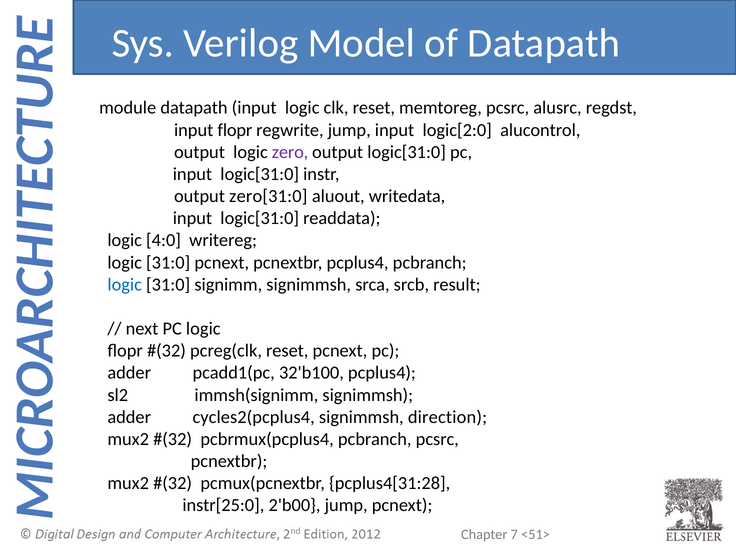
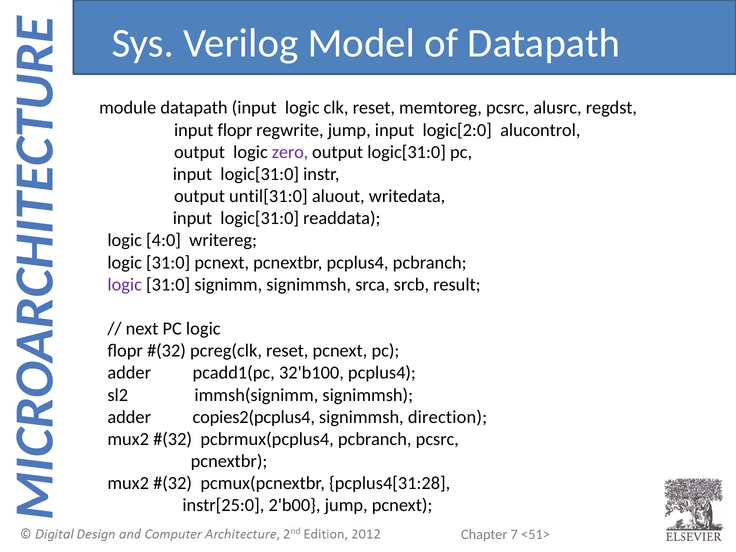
zero[31:0: zero[31:0 -> until[31:0
logic at (125, 285) colour: blue -> purple
cycles2(pcplus4: cycles2(pcplus4 -> copies2(pcplus4
